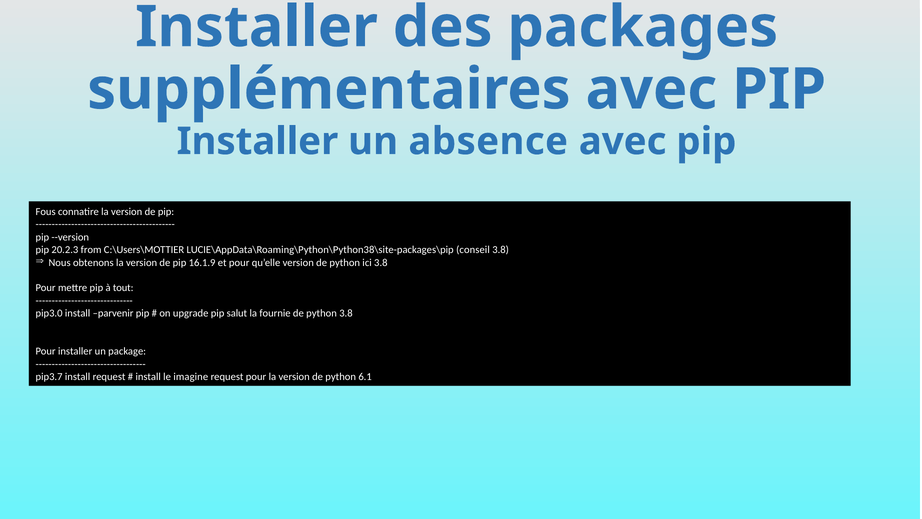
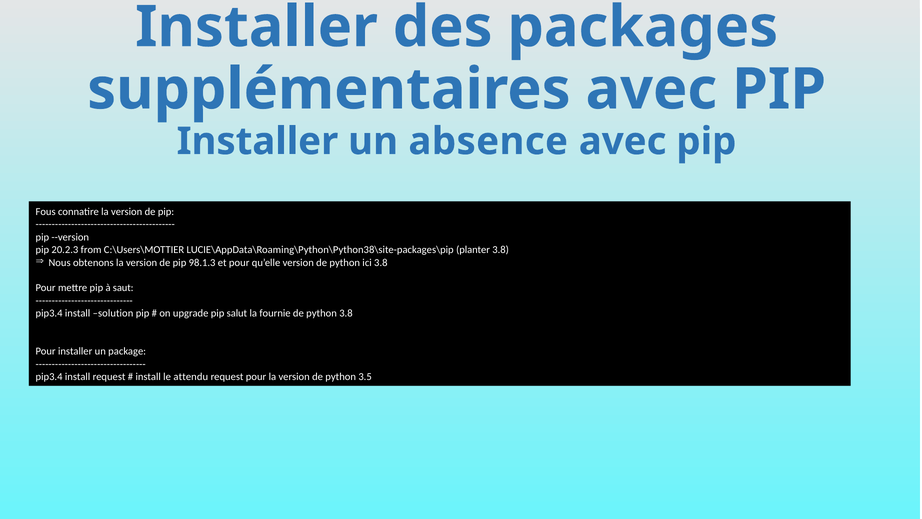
conseil: conseil -> planter
16.1.9: 16.1.9 -> 98.1.3
tout: tout -> saut
pip3.0 at (49, 313): pip3.0 -> pip3.4
parvenir: parvenir -> solution
pip3.7 at (49, 377): pip3.7 -> pip3.4
imagine: imagine -> attendu
6.1: 6.1 -> 3.5
